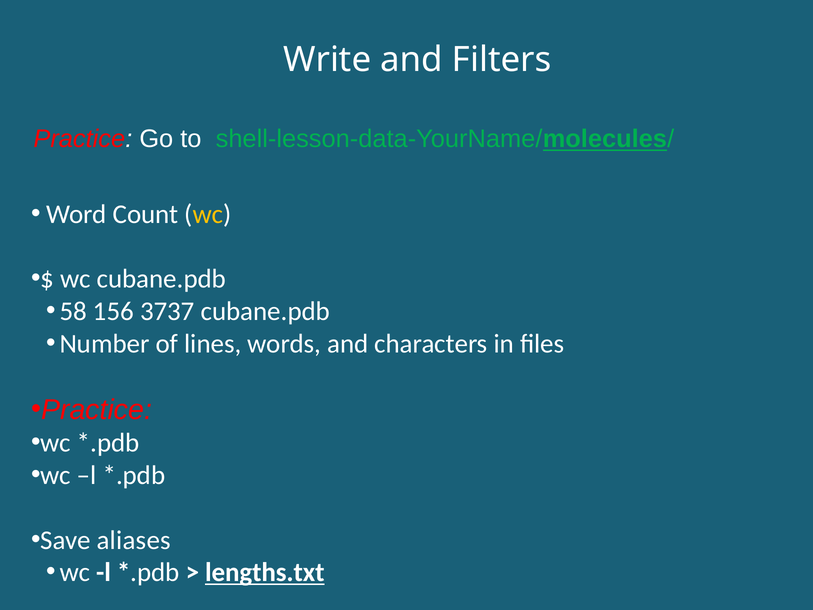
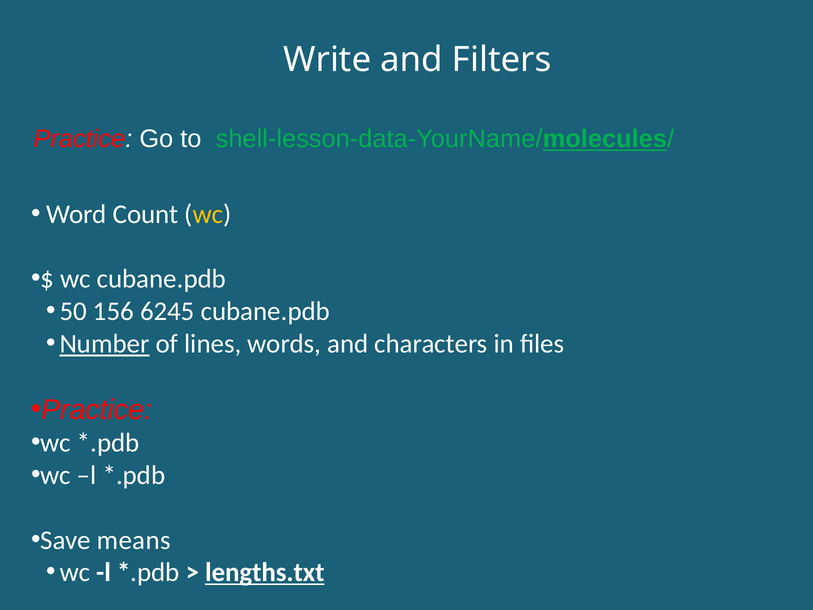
58: 58 -> 50
3737: 3737 -> 6245
Number underline: none -> present
aliases: aliases -> means
